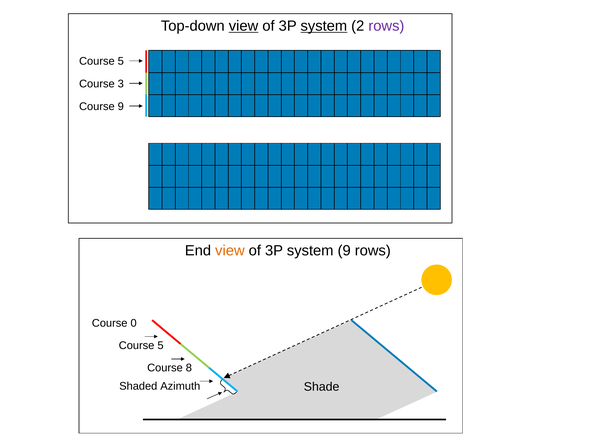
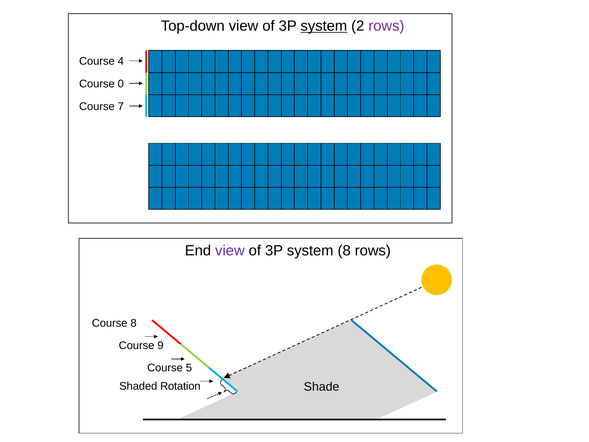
view at (244, 26) underline: present -> none
5 at (121, 61): 5 -> 4
3: 3 -> 0
Course 9: 9 -> 7
view at (230, 251) colour: orange -> purple
system 9: 9 -> 8
Course 0: 0 -> 8
5 at (160, 345): 5 -> 9
8: 8 -> 5
Azimuth: Azimuth -> Rotation
